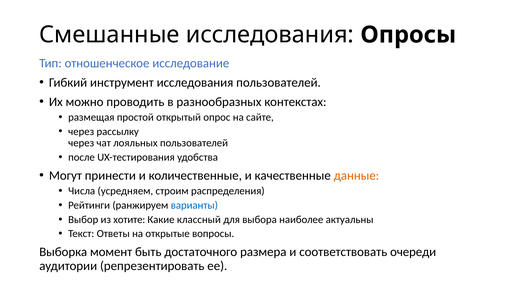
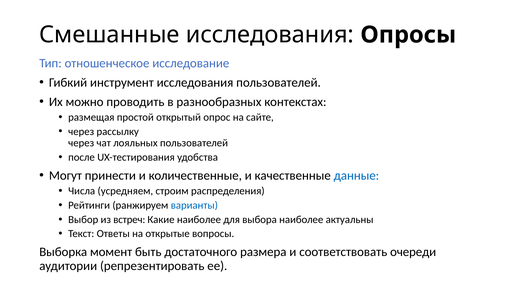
данные colour: orange -> blue
хотите: хотите -> встреч
Какие классный: классный -> наиболее
